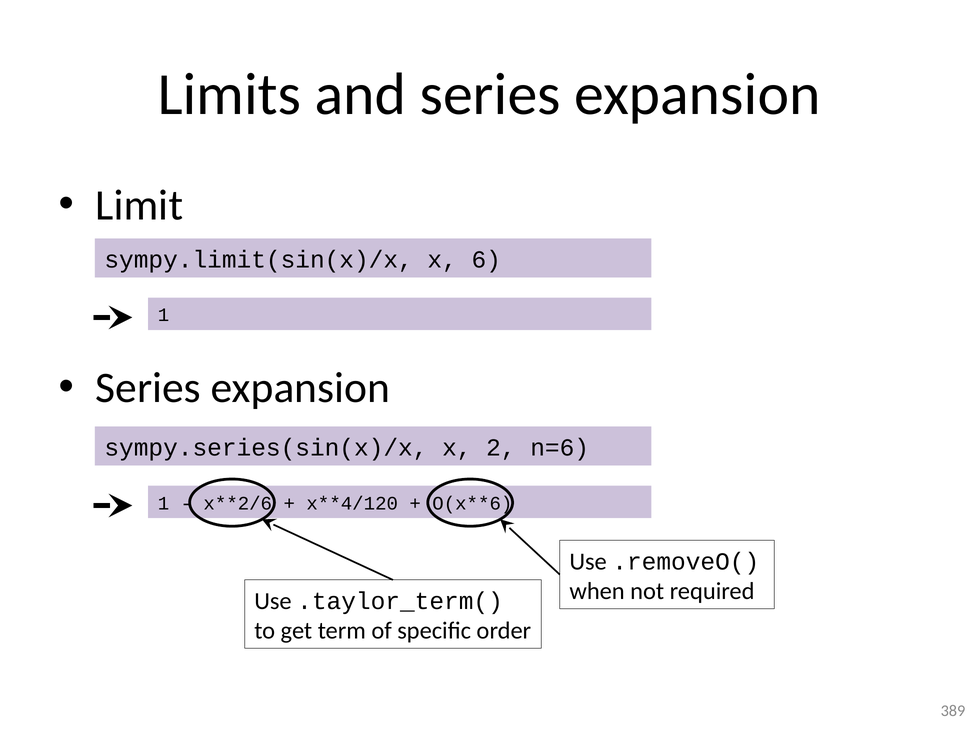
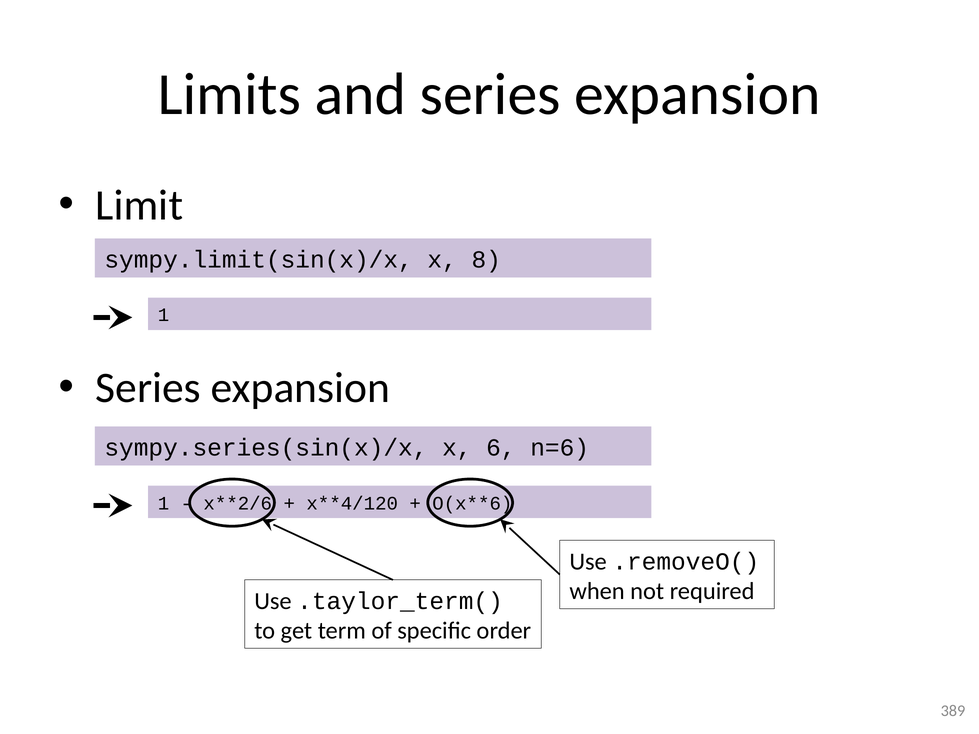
6: 6 -> 8
2: 2 -> 6
